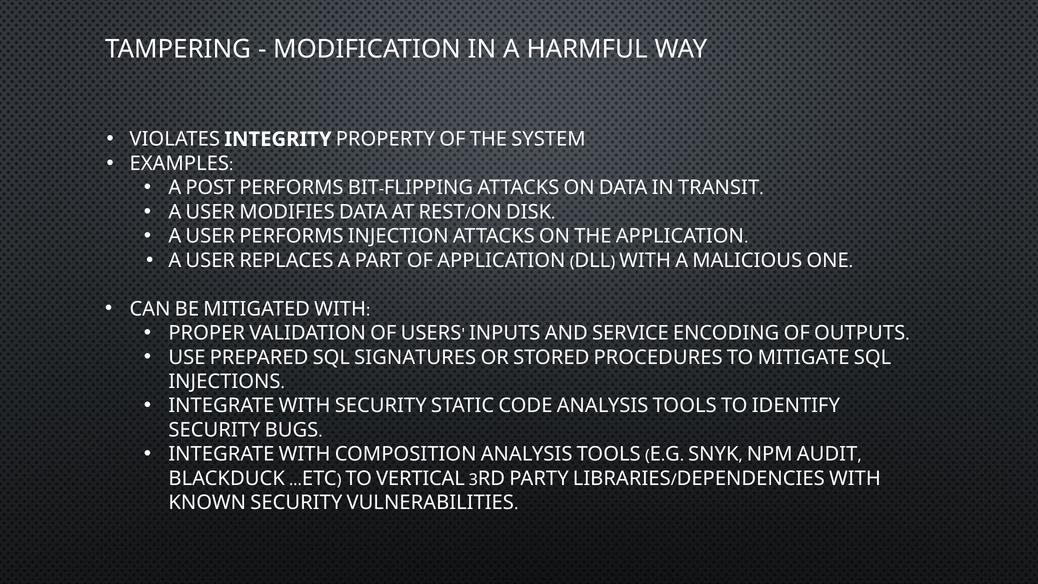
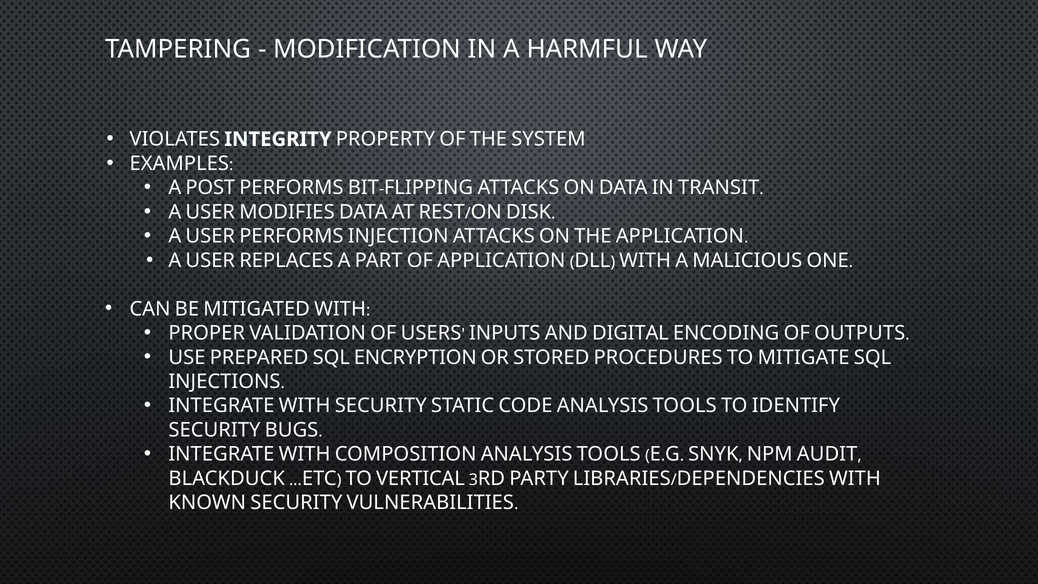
SERVICE: SERVICE -> DIGITAL
SIGNATURES: SIGNATURES -> ENCRYPTION
